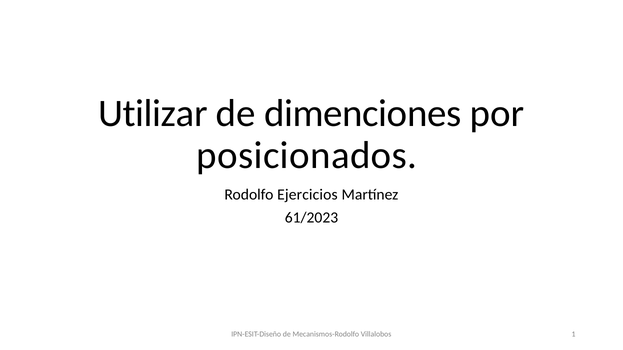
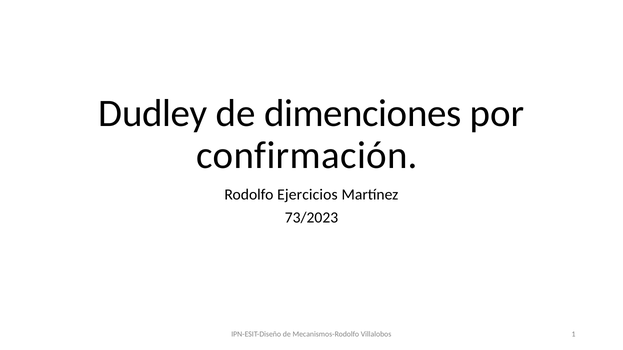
Utilizar: Utilizar -> Dudley
posicionados: posicionados -> confirmación
61/2023: 61/2023 -> 73/2023
